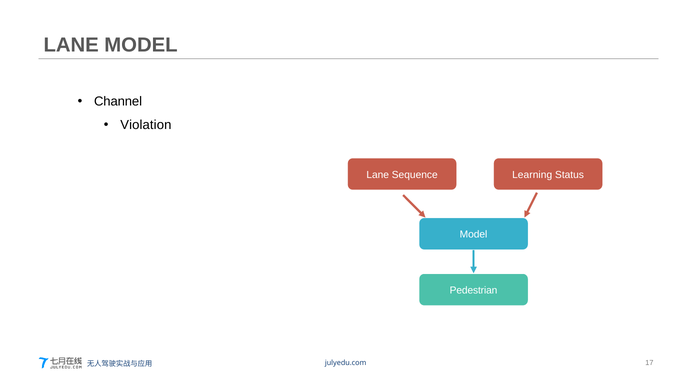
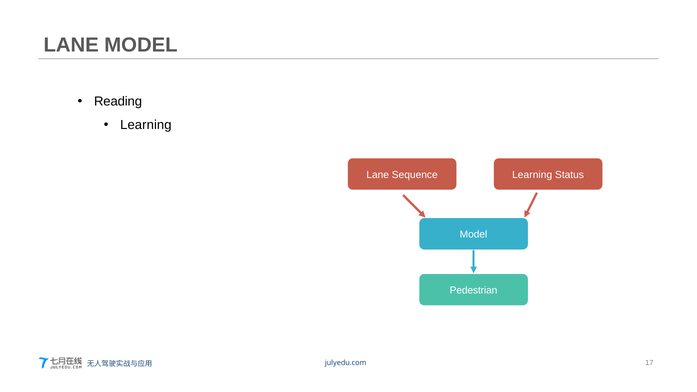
Channel: Channel -> Reading
Violation at (146, 125): Violation -> Learning
